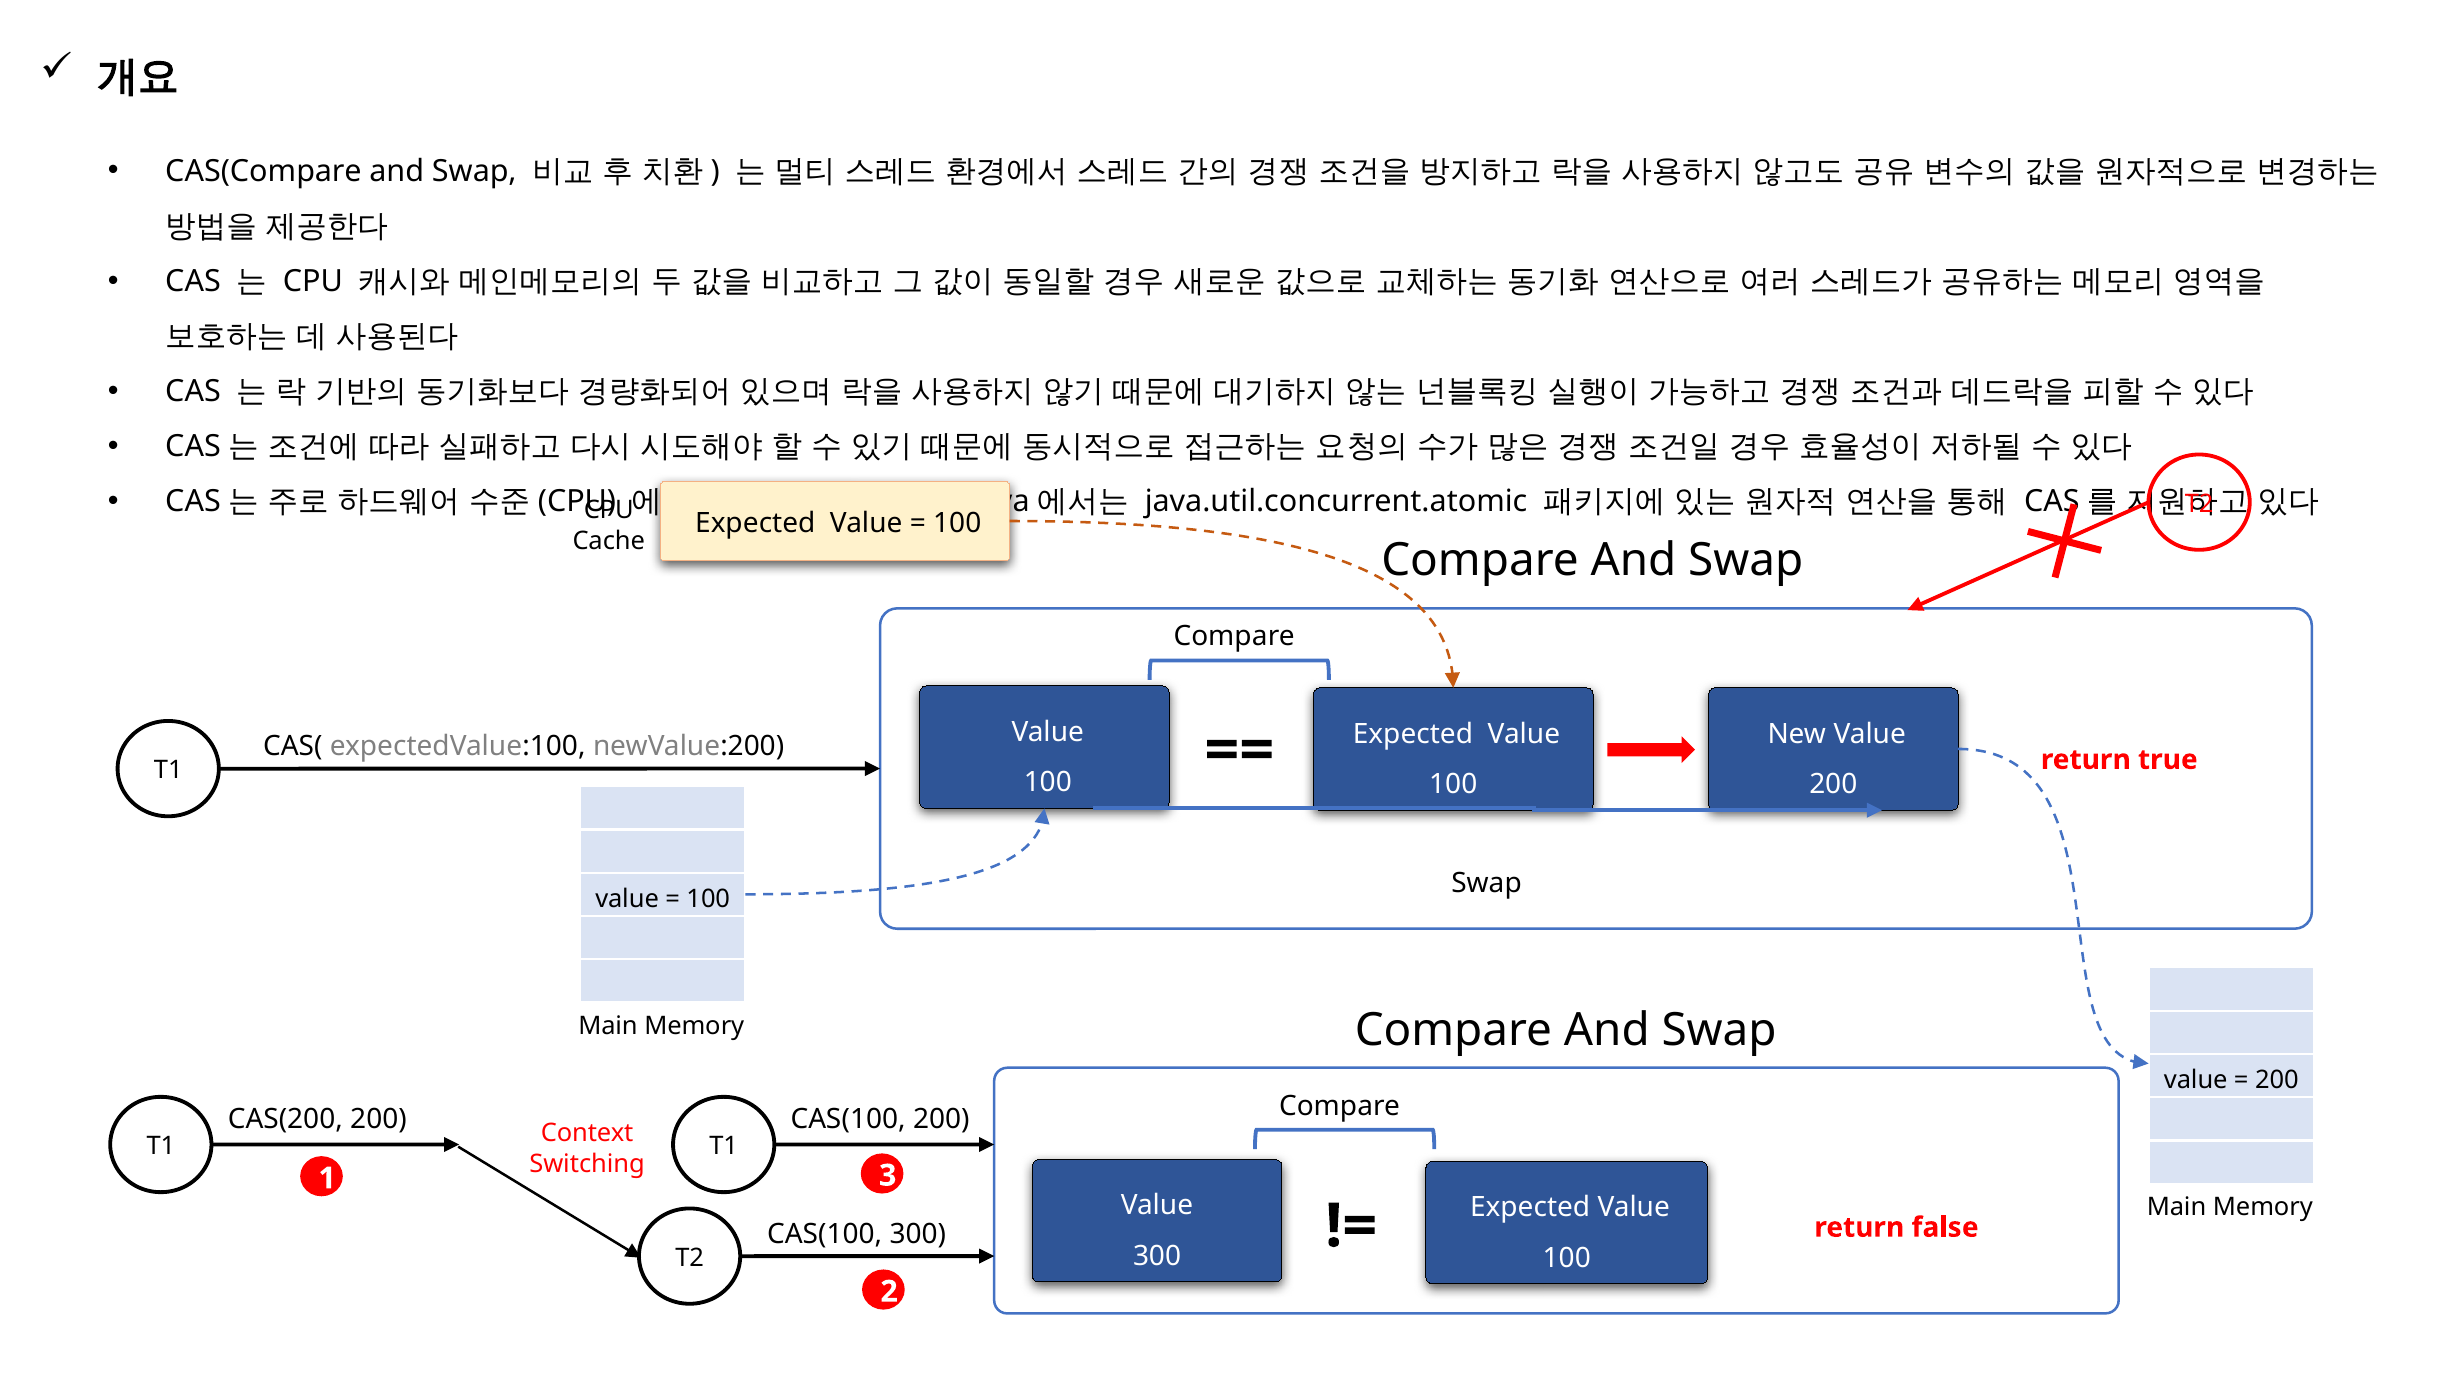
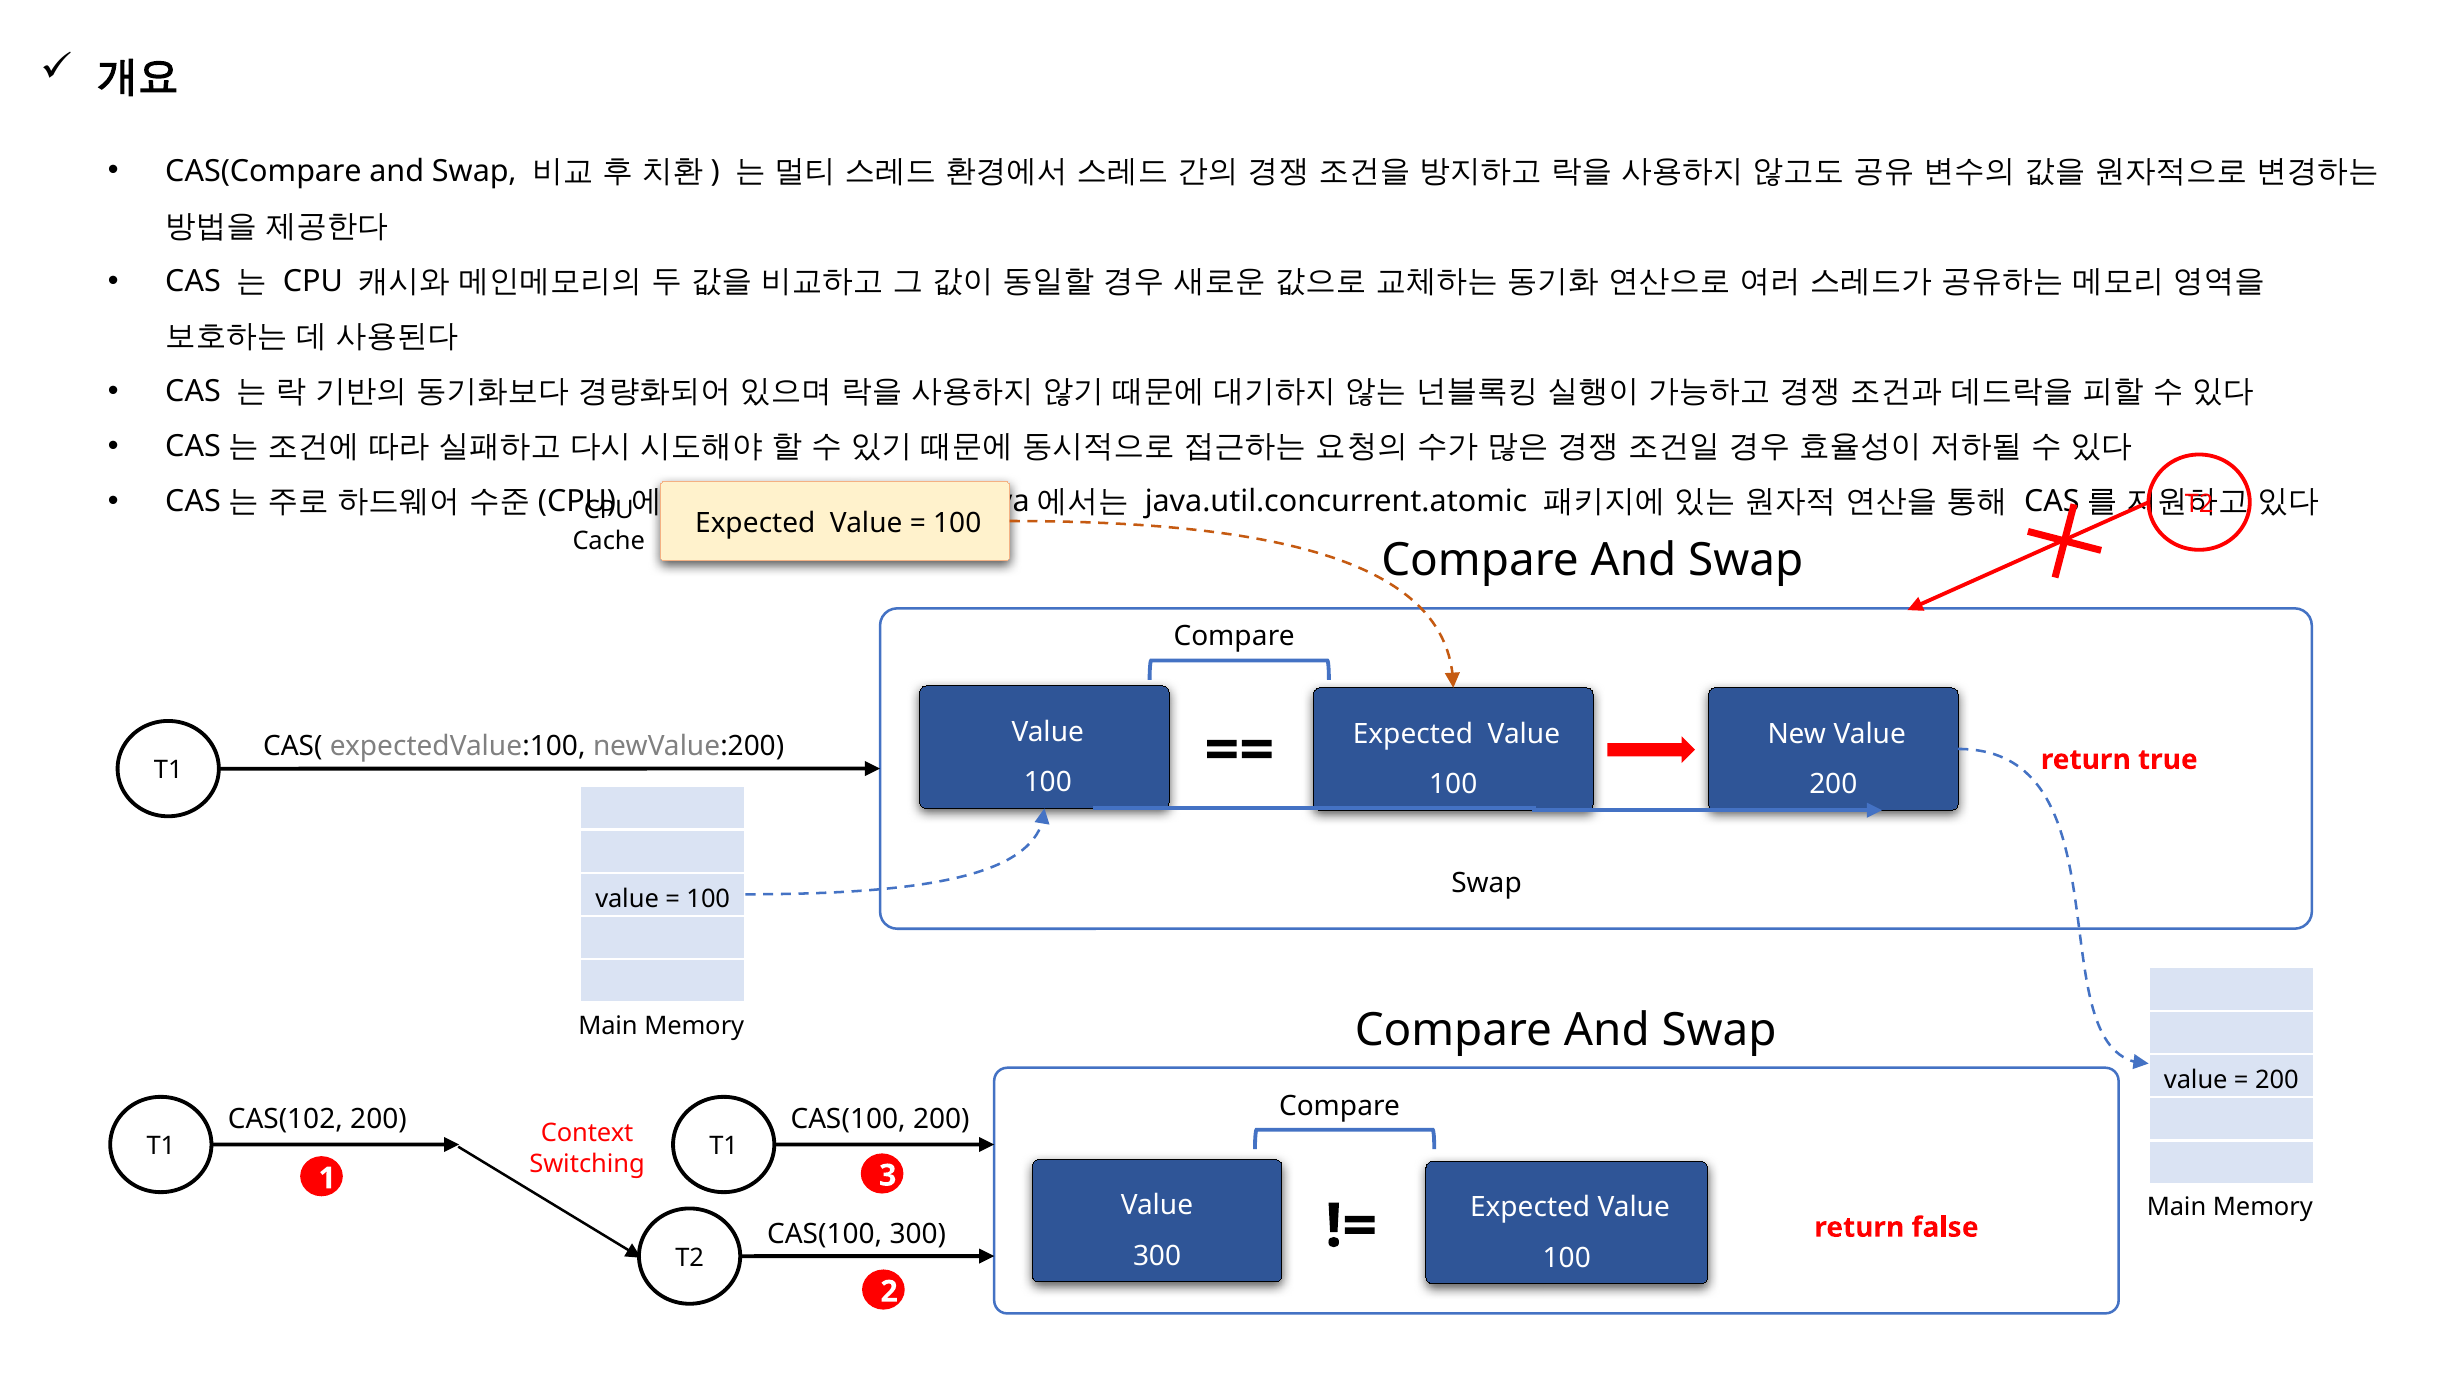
CAS(200: CAS(200 -> CAS(102
